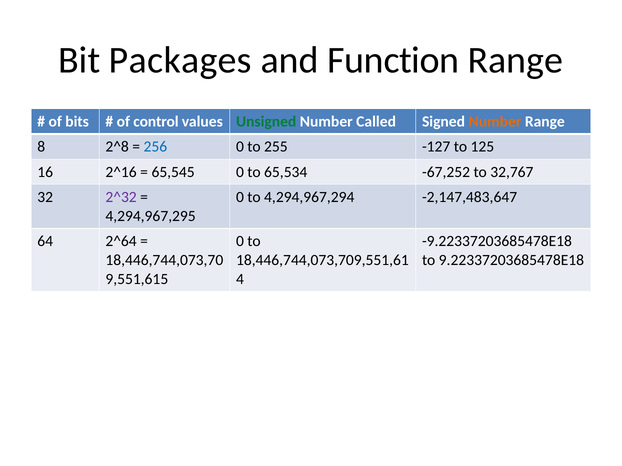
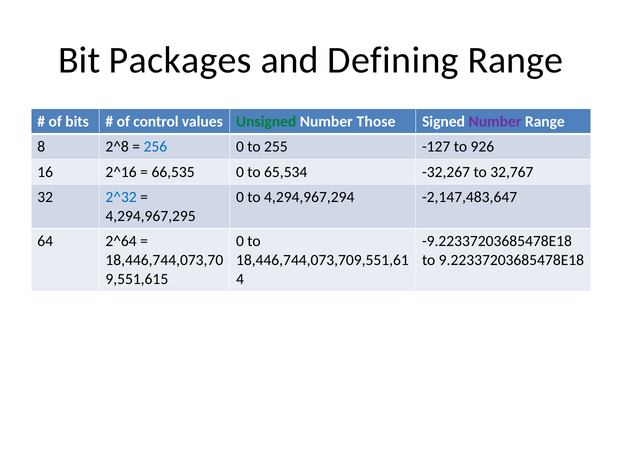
Function: Function -> Defining
Called: Called -> Those
Number at (495, 122) colour: orange -> purple
125: 125 -> 926
65,545: 65,545 -> 66,535
-67,252: -67,252 -> -32,267
2^32 colour: purple -> blue
